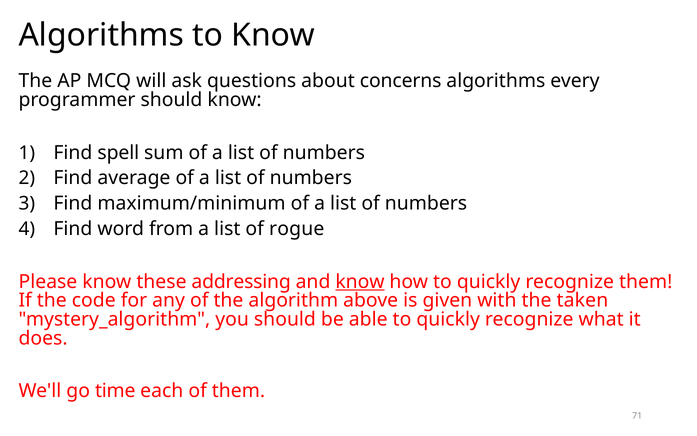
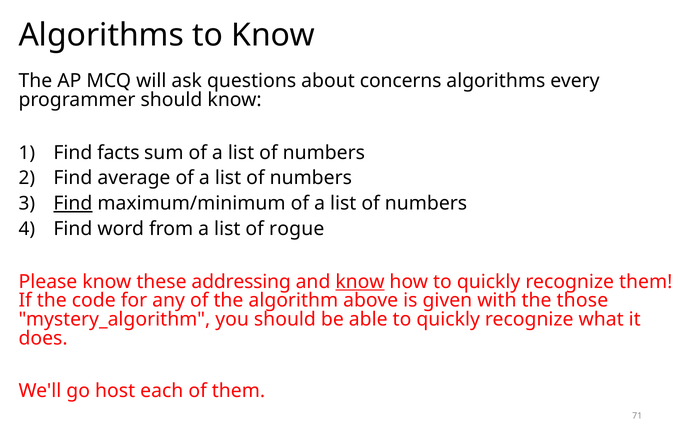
spell: spell -> facts
Find at (73, 203) underline: none -> present
taken: taken -> those
time: time -> host
